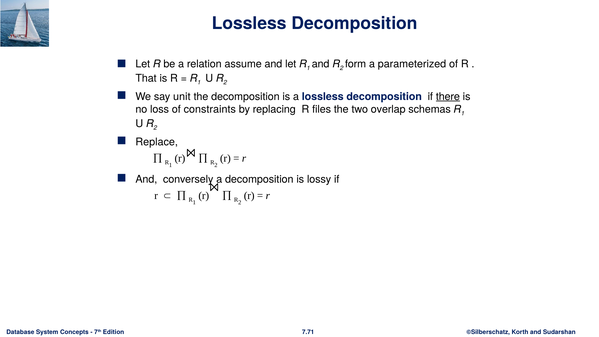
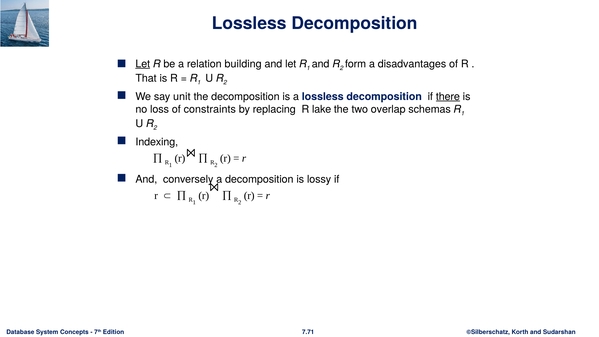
Let at (143, 64) underline: none -> present
assume: assume -> building
parameterized: parameterized -> disadvantages
files: files -> lake
Replace: Replace -> Indexing
